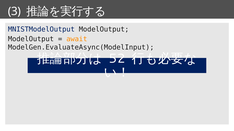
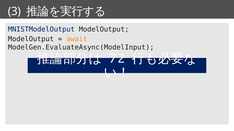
52: 52 -> 72
